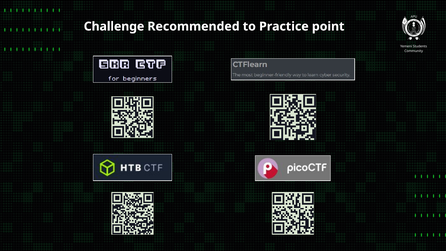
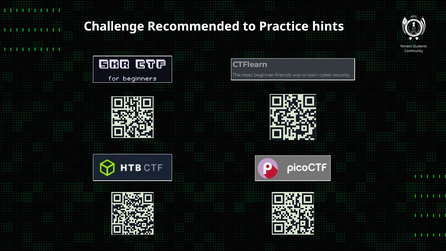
point: point -> hints
